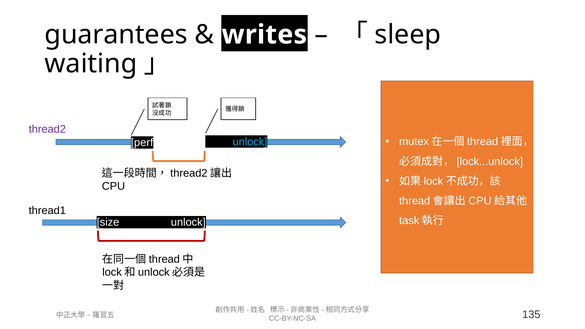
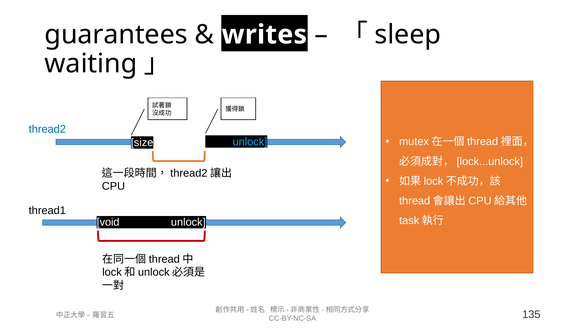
thread2 colour: purple -> blue
perf: perf -> size
size: size -> void
